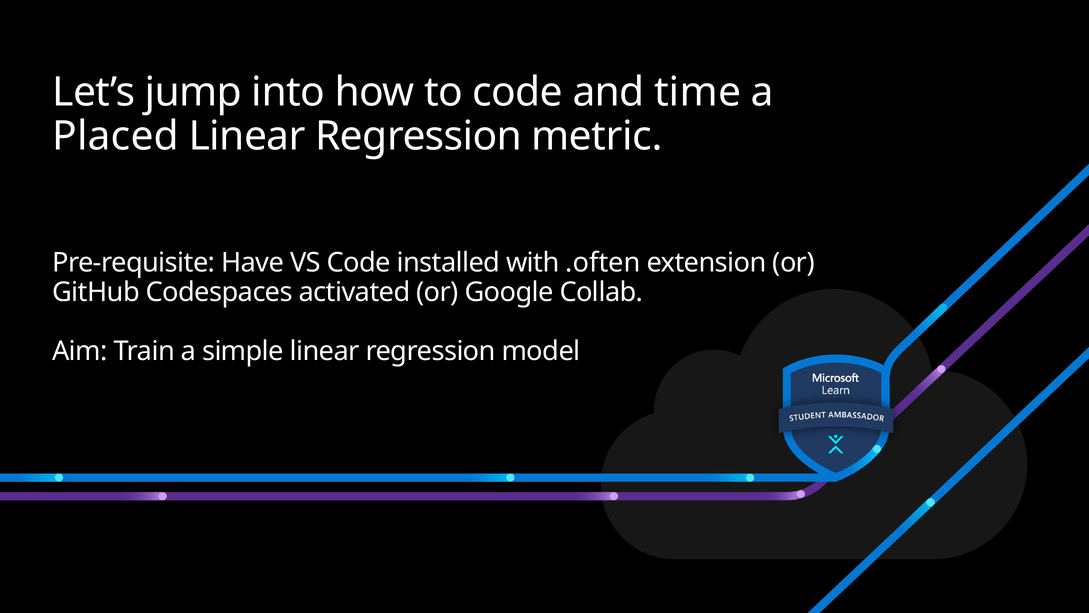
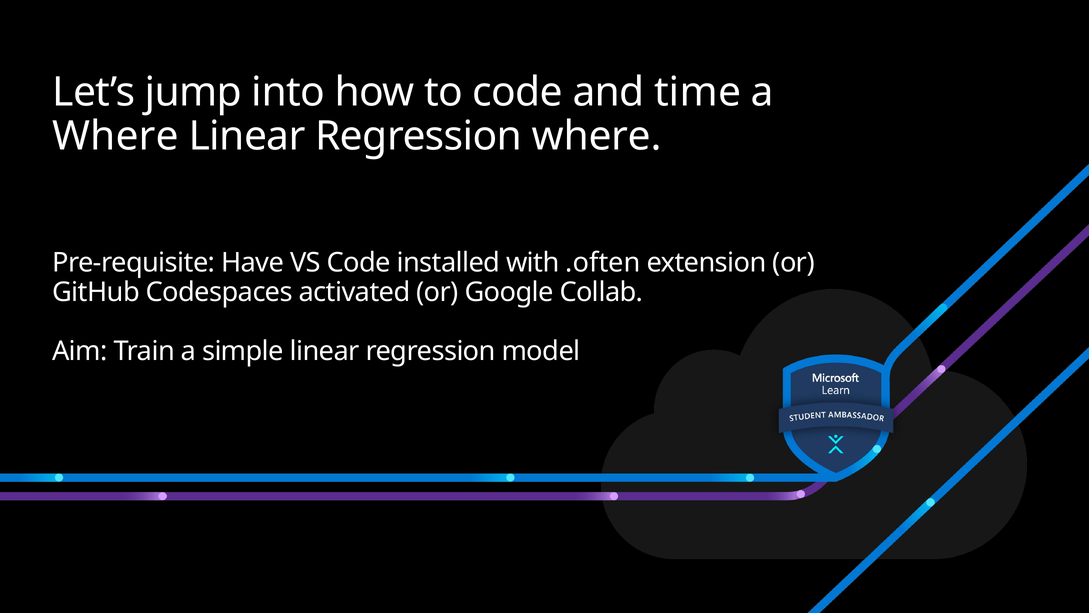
Placed at (116, 136): Placed -> Where
Regression metric: metric -> where
